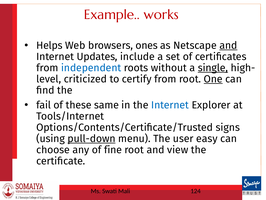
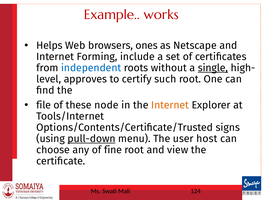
and at (228, 45) underline: present -> none
Updates: Updates -> Forming
criticized: criticized -> approves
certify from: from -> such
One underline: present -> none
fail: fail -> file
same: same -> node
Internet at (170, 105) colour: blue -> orange
easy: easy -> host
